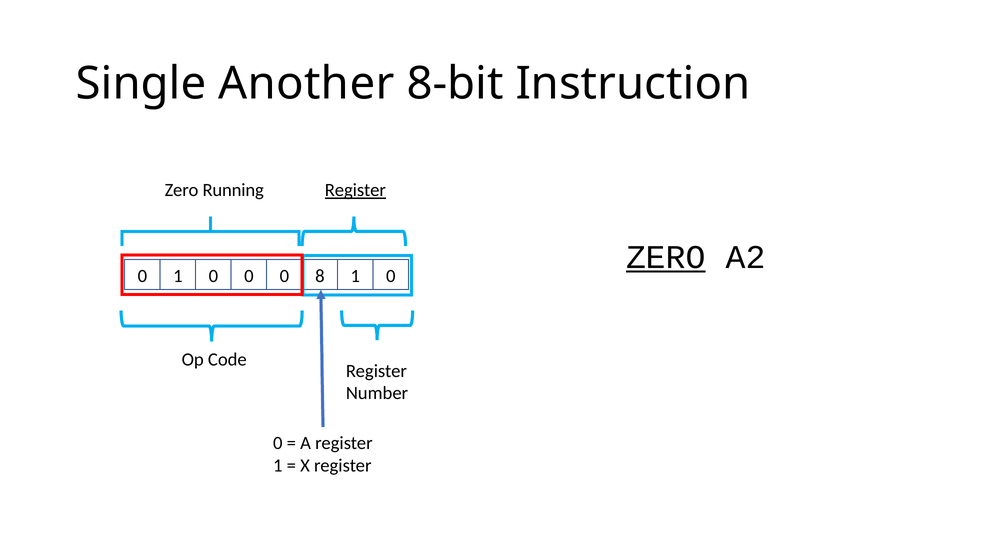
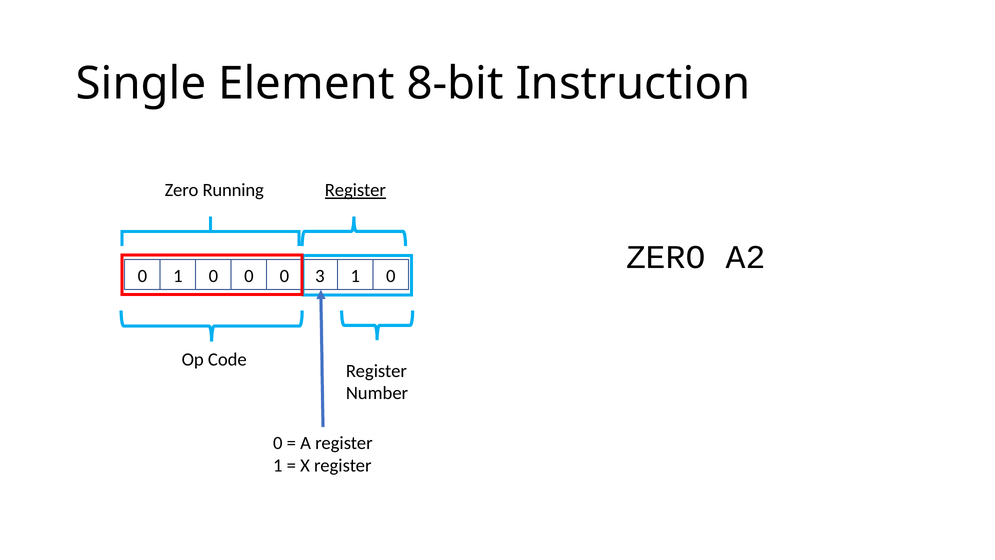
Another: Another -> Element
8: 8 -> 3
ZERO at (666, 257) underline: present -> none
